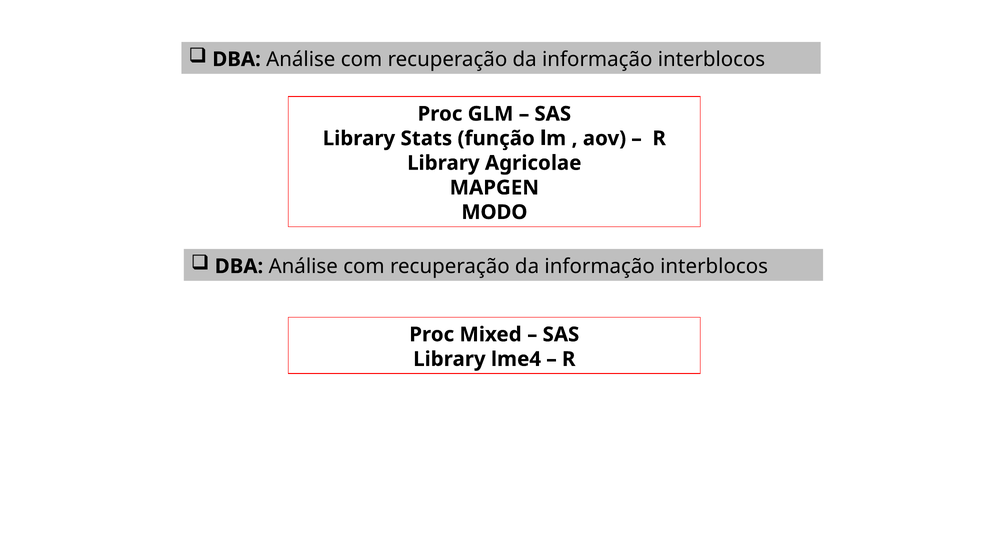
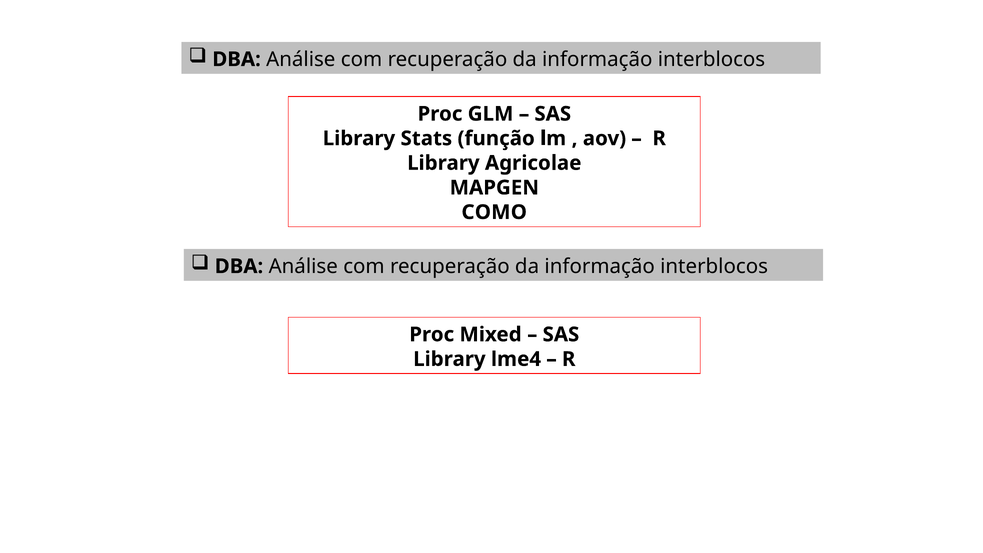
MODO: MODO -> COMO
